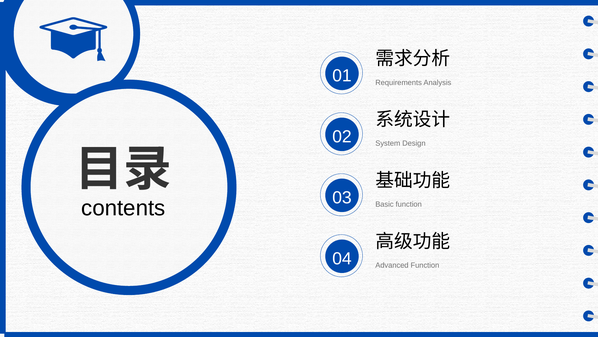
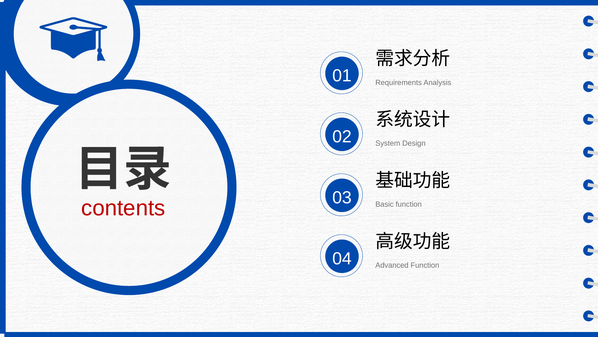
contents colour: black -> red
